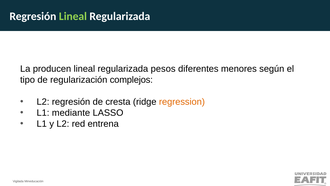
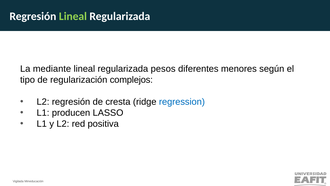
producen: producen -> mediante
regression colour: orange -> blue
mediante: mediante -> producen
entrena: entrena -> positiva
